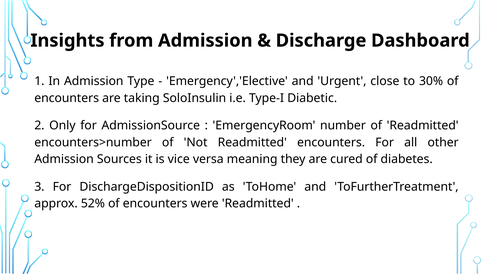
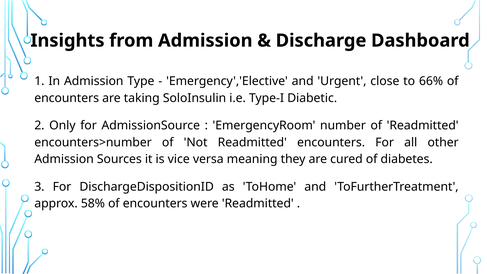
30%: 30% -> 66%
52%: 52% -> 58%
